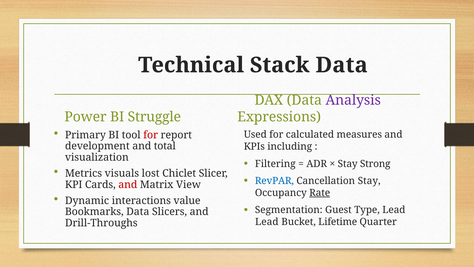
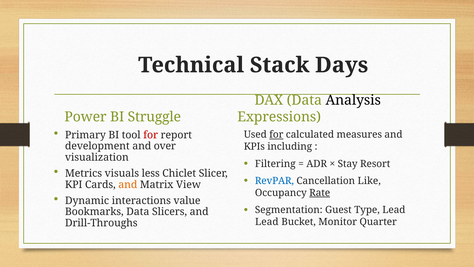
Stack Data: Data -> Days
Analysis colour: purple -> black
for at (276, 134) underline: none -> present
total: total -> over
Strong: Strong -> Resort
lost: lost -> less
Cancellation Stay: Stay -> Like
and at (128, 184) colour: red -> orange
Lifetime: Lifetime -> Monitor
